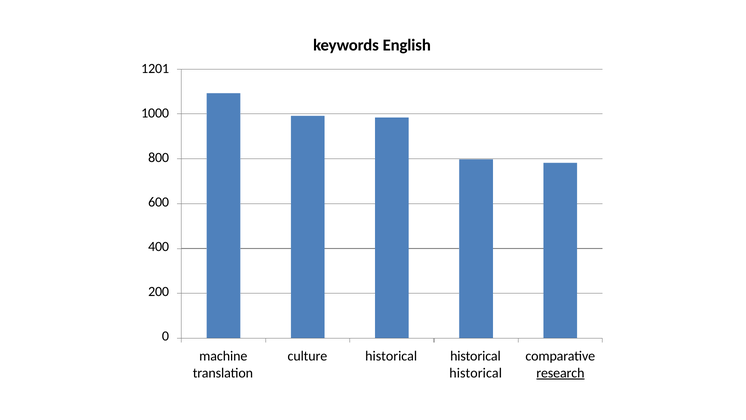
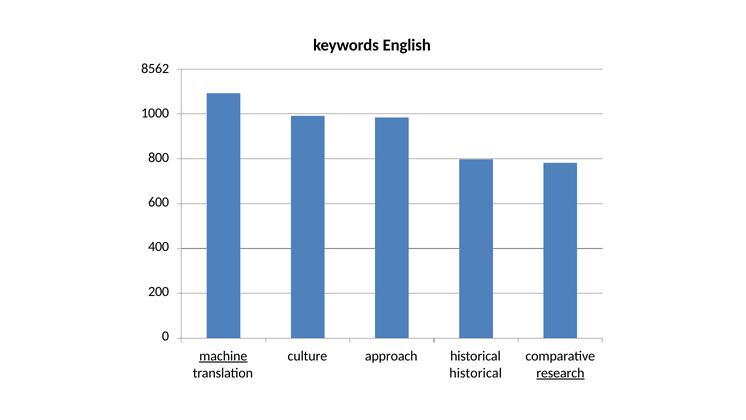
1201: 1201 -> 8562
machine underline: none -> present
culture historical: historical -> approach
